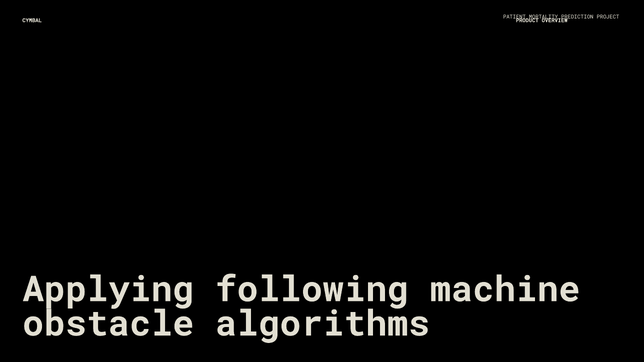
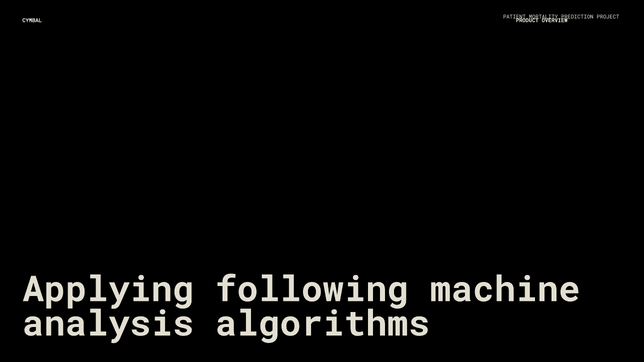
obstacle: obstacle -> analysis
